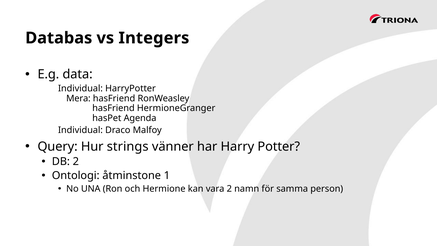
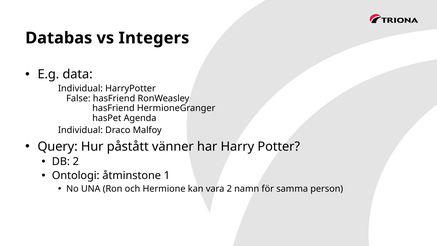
Mera: Mera -> False
strings: strings -> påstått
